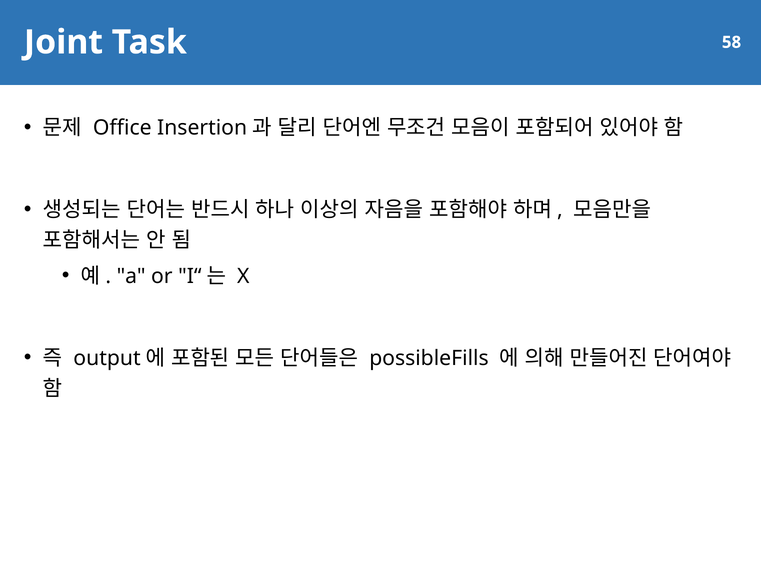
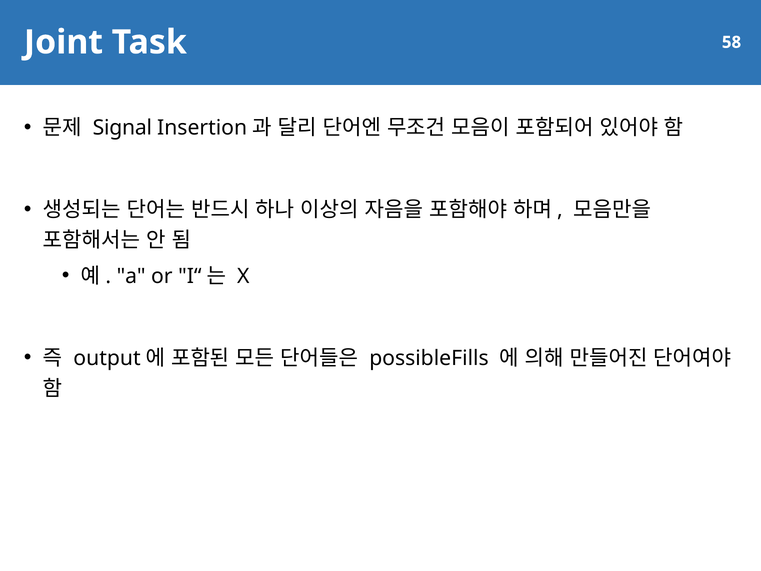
Office: Office -> Signal
